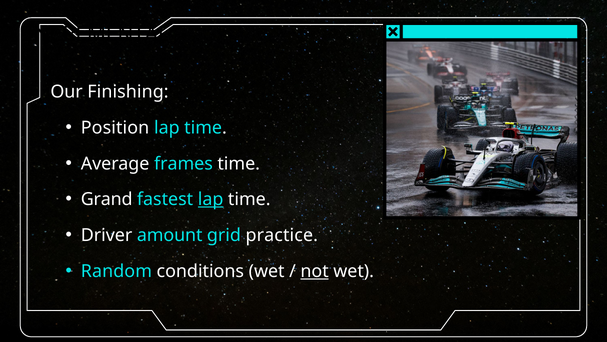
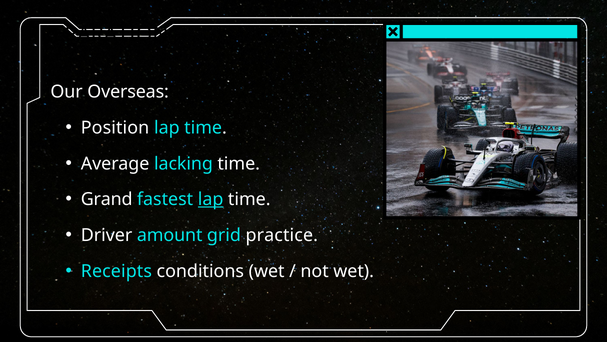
INCREMENTAL: INCREMENTAL -> PREPARATION
Finishing: Finishing -> Overseas
frames: frames -> lacking
Random: Random -> Receipts
not underline: present -> none
